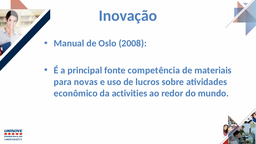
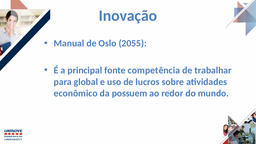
2008: 2008 -> 2055
materiais: materiais -> trabalhar
novas: novas -> global
activities: activities -> possuem
